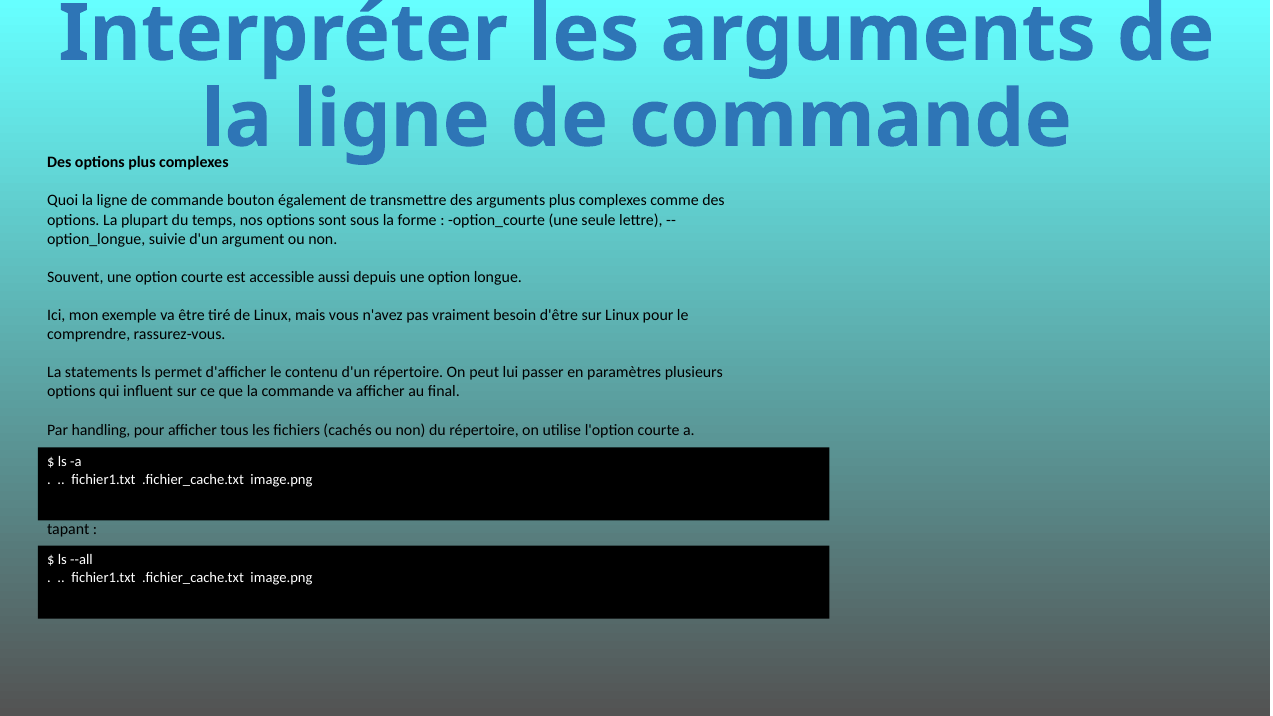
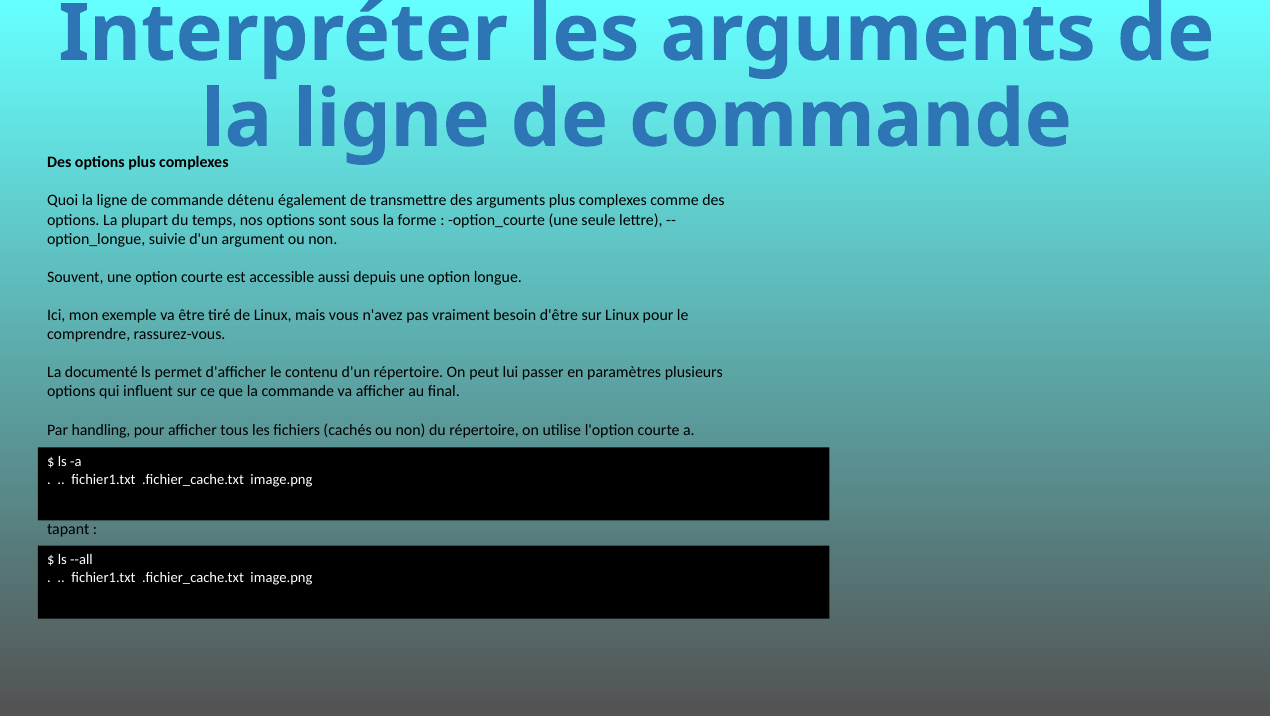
bouton: bouton -> détenu
statements: statements -> documenté
